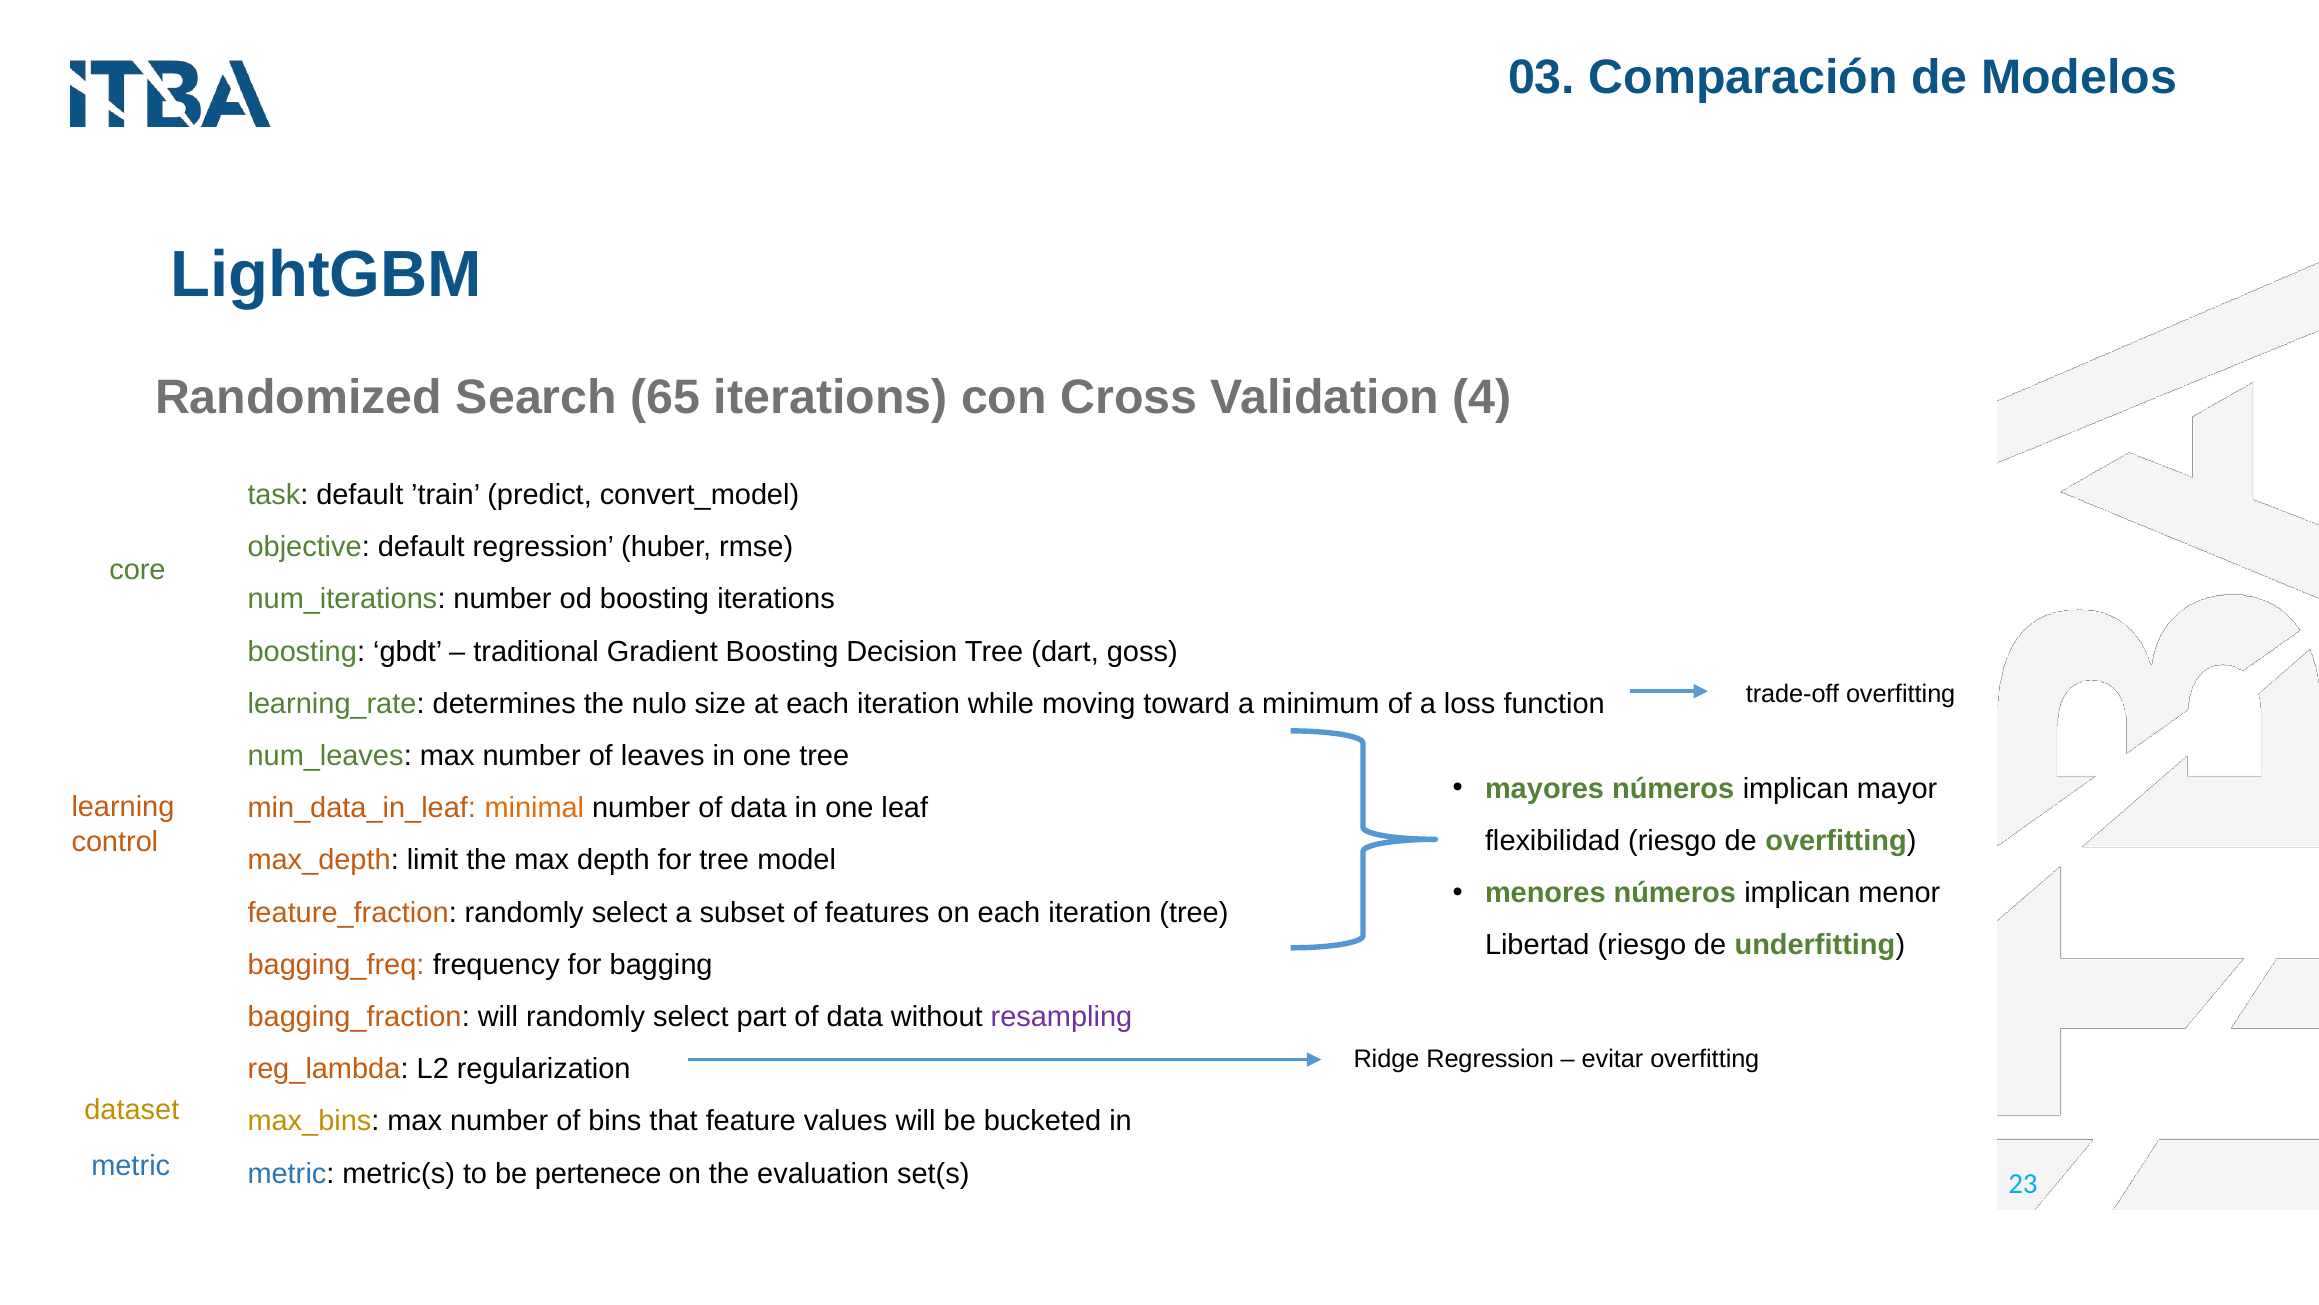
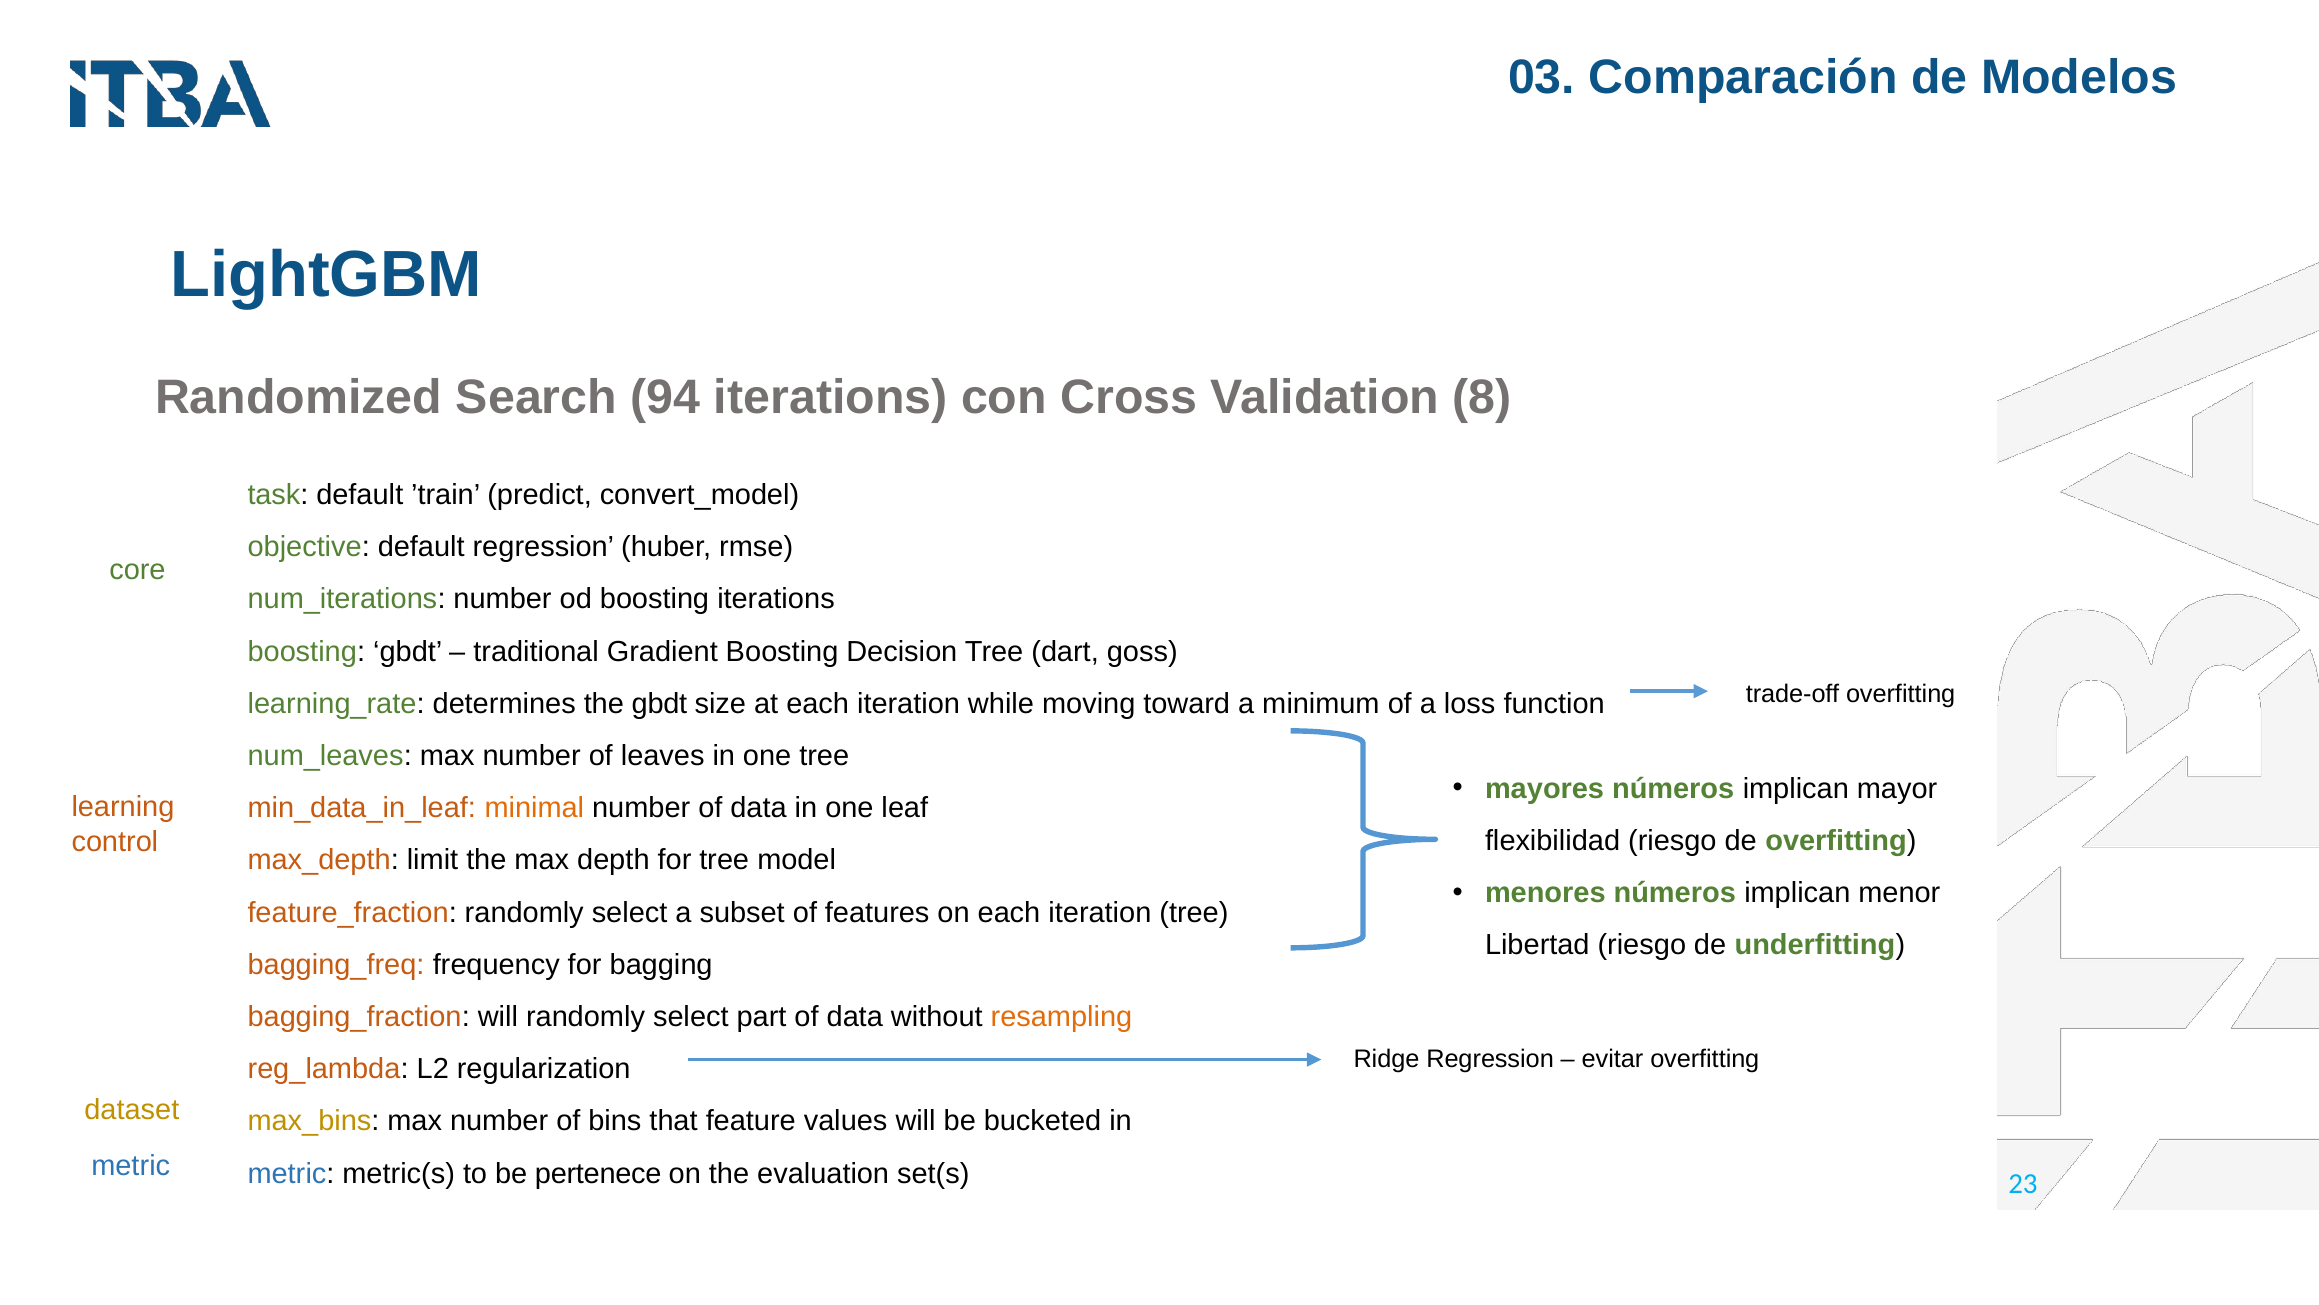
65: 65 -> 94
4: 4 -> 8
the nulo: nulo -> gbdt
resampling colour: purple -> orange
